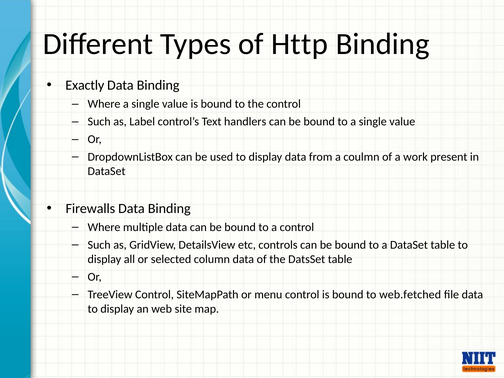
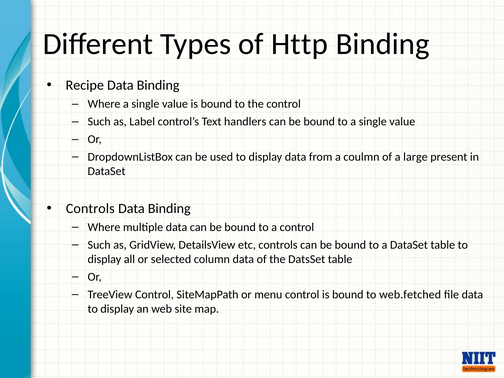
Exactly: Exactly -> Recipe
work: work -> large
Firewalls at (90, 209): Firewalls -> Controls
